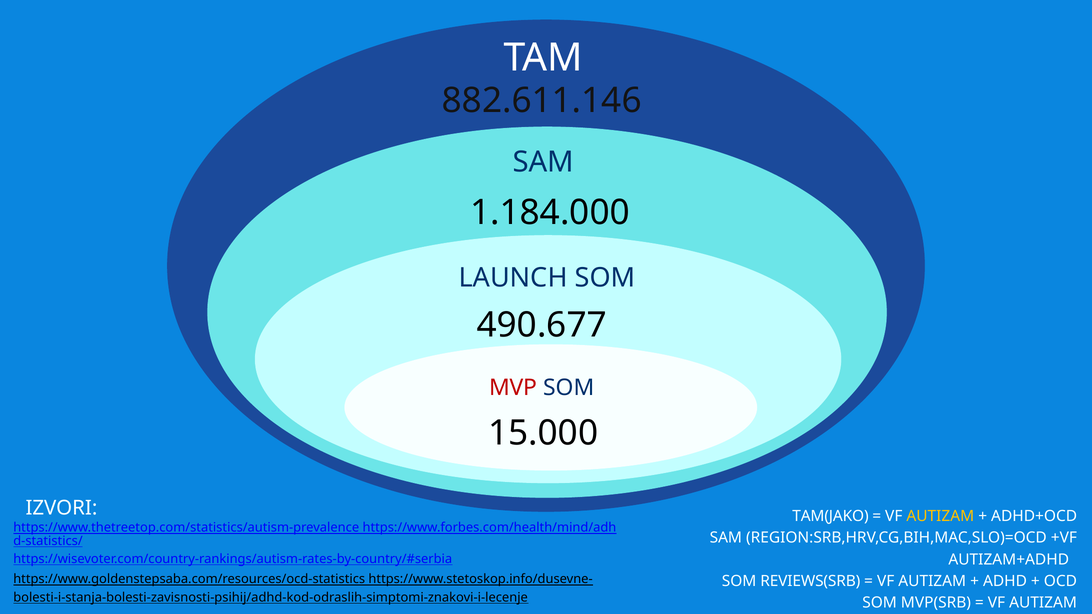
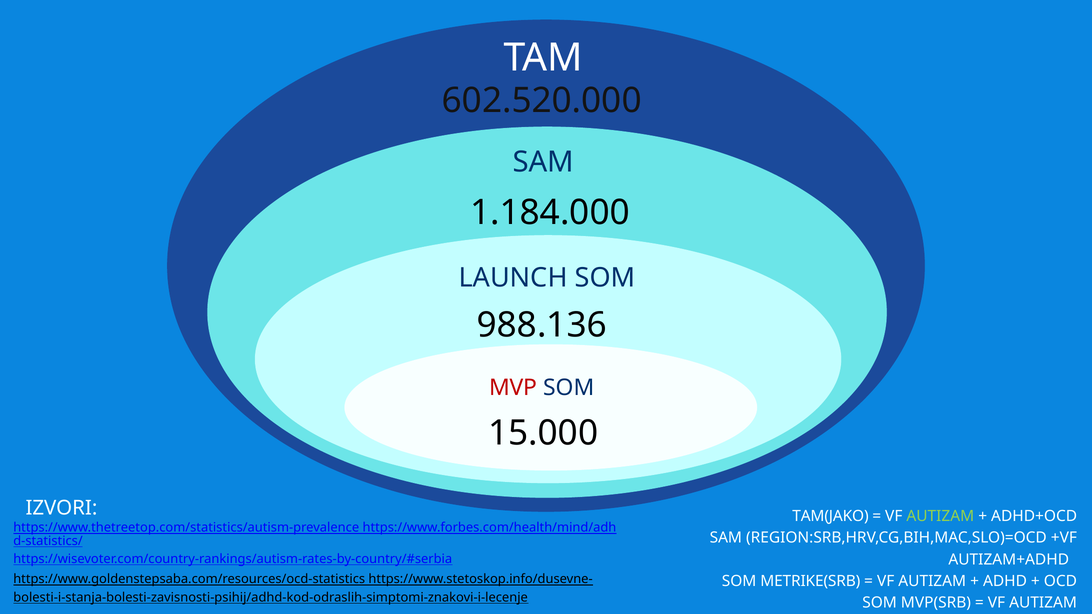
882.611.146: 882.611.146 -> 602.520.000
490.677: 490.677 -> 988.136
AUTIZAM at (940, 516) colour: yellow -> light green
REVIEWS(SRB: REVIEWS(SRB -> METRIKE(SRB
